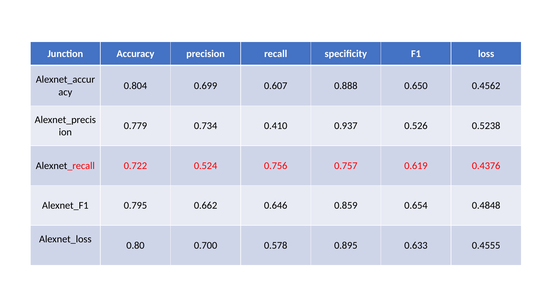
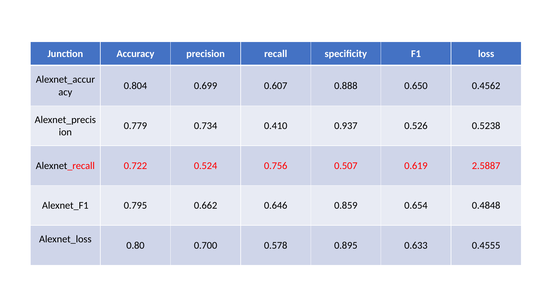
0.757: 0.757 -> 0.507
0.4376: 0.4376 -> 2.5887
